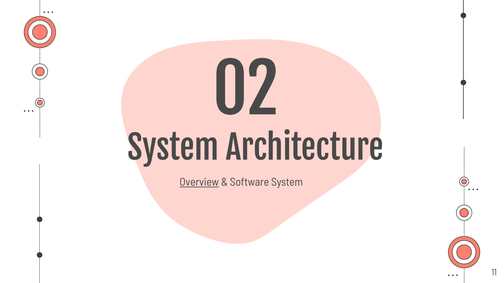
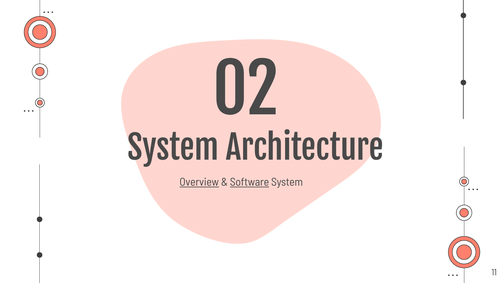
Software underline: none -> present
